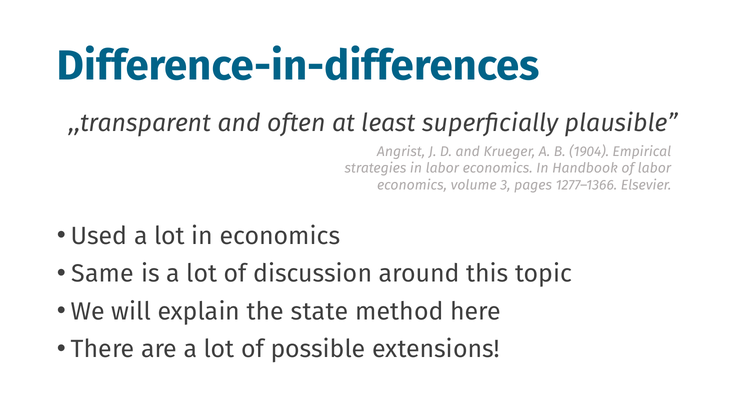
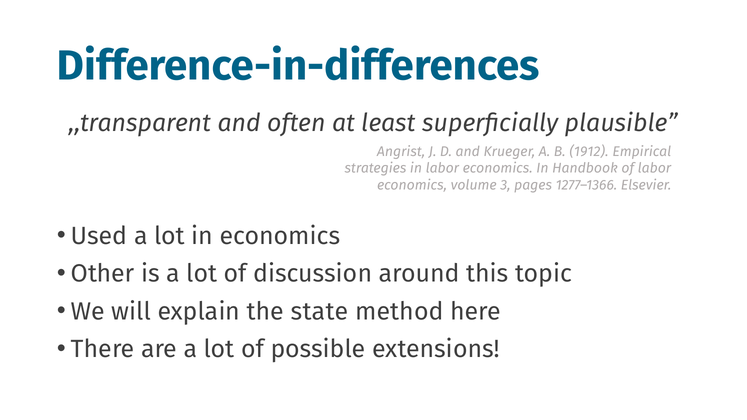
1904: 1904 -> 1912
Same: Same -> Other
